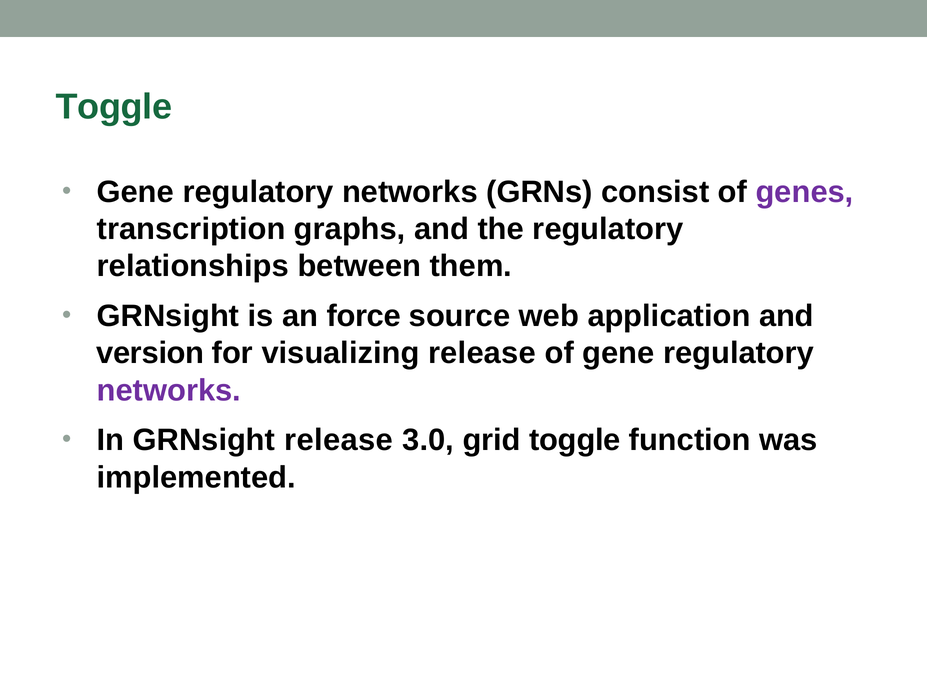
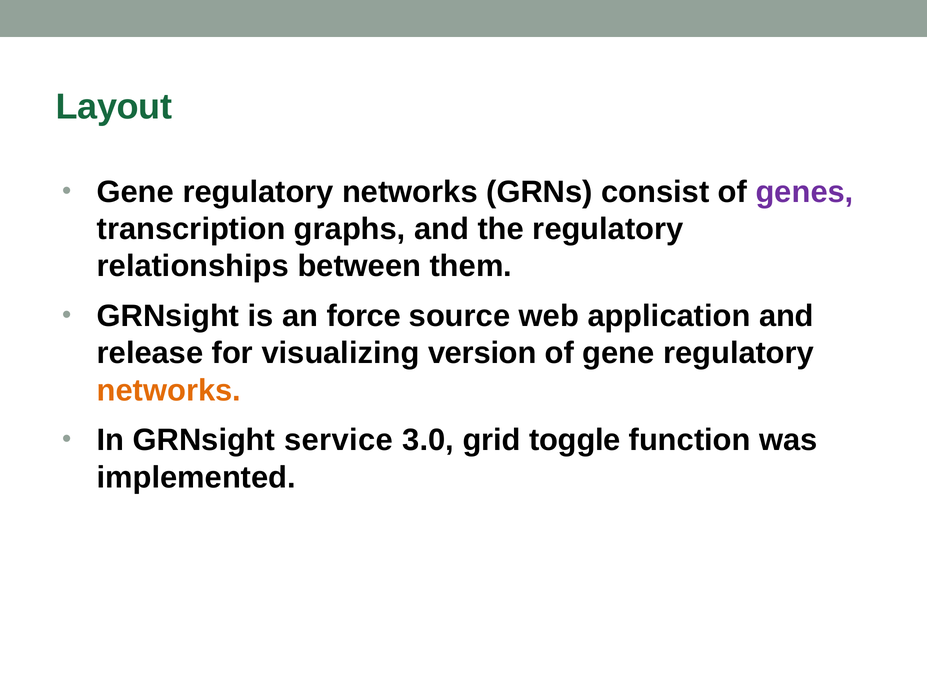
Toggle at (114, 107): Toggle -> Layout
version: version -> release
visualizing release: release -> version
networks at (169, 390) colour: purple -> orange
GRNsight release: release -> service
